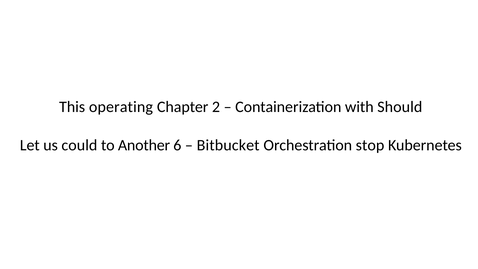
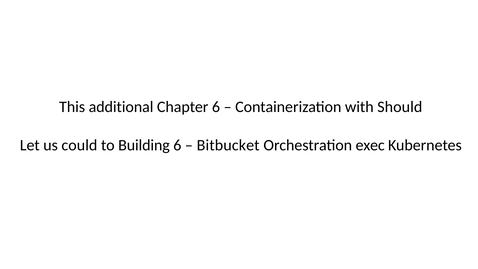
operating: operating -> additional
Chapter 2: 2 -> 6
Another: Another -> Building
stop: stop -> exec
